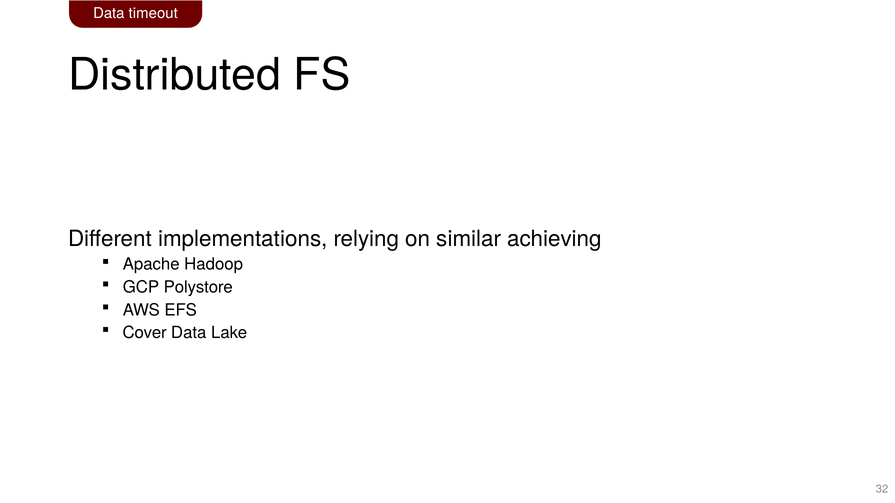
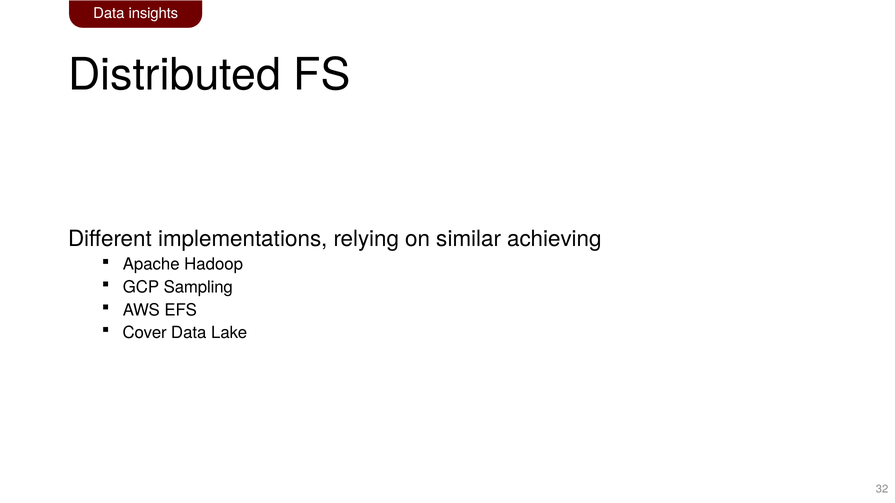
timeout: timeout -> insights
Polystore: Polystore -> Sampling
